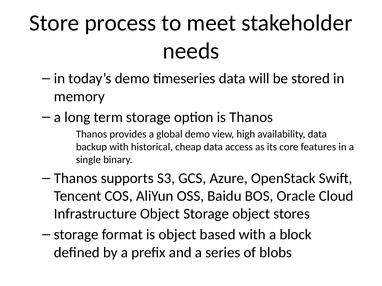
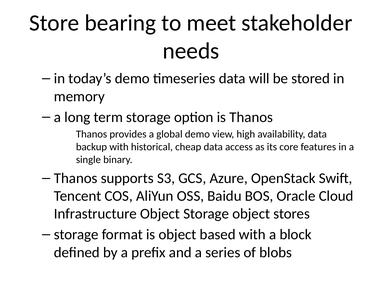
process: process -> bearing
